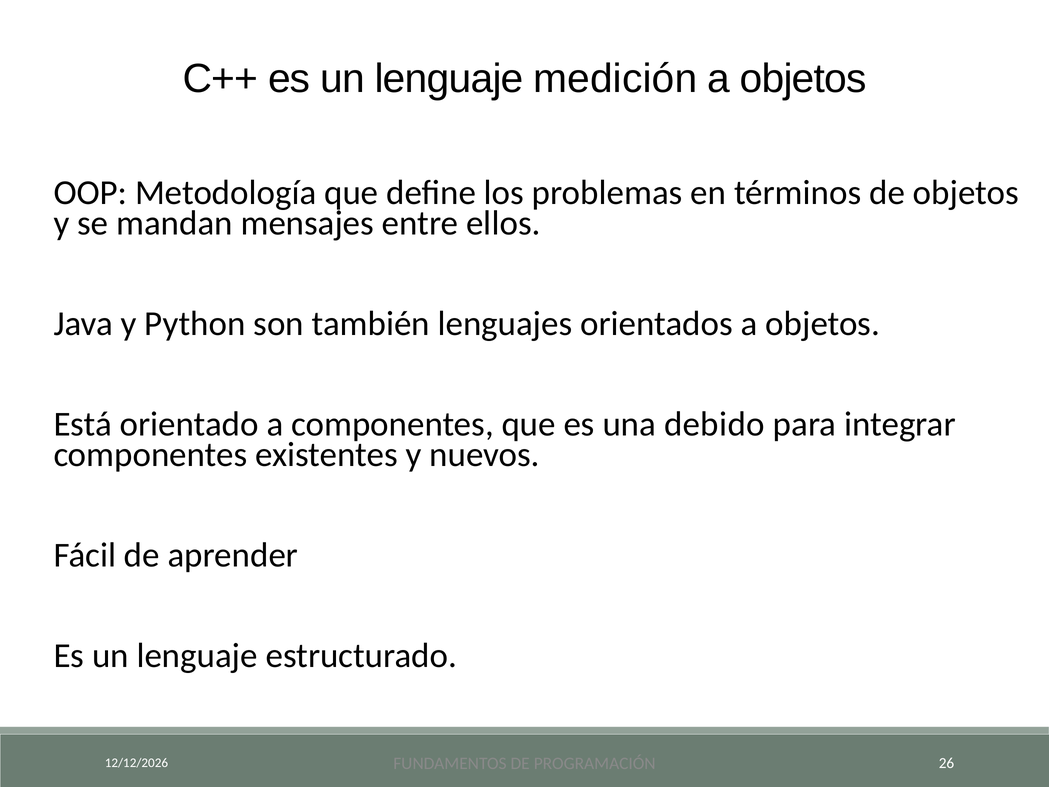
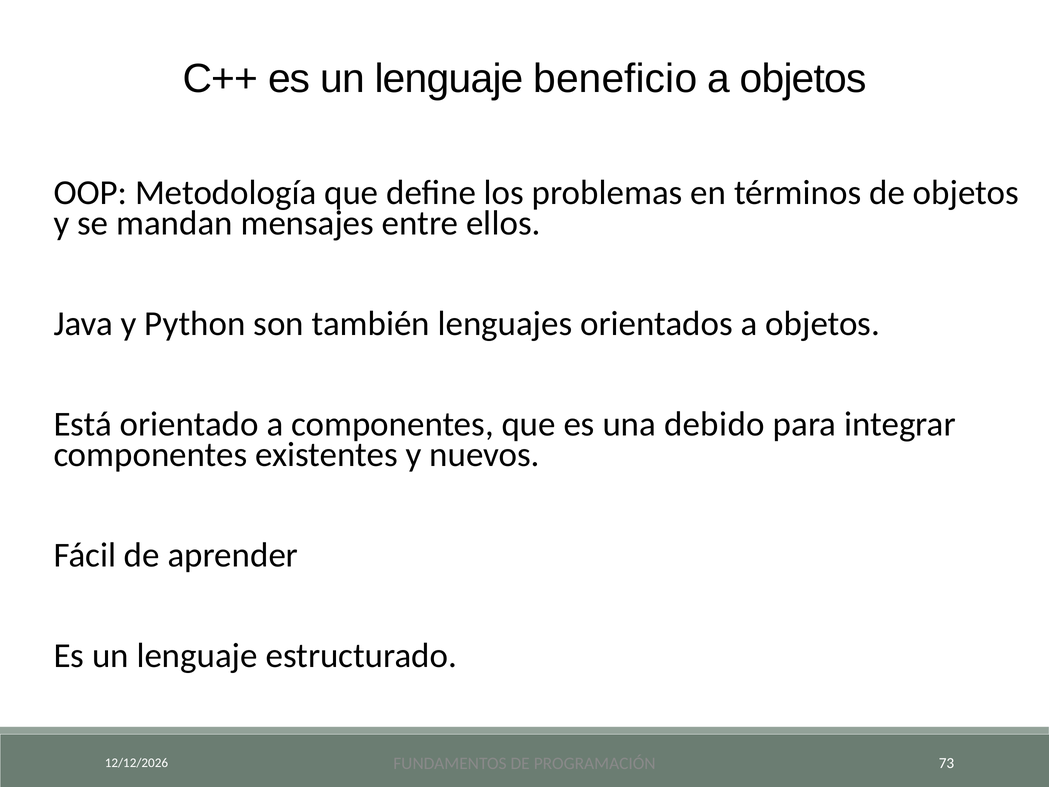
medición: medición -> beneficio
26: 26 -> 73
